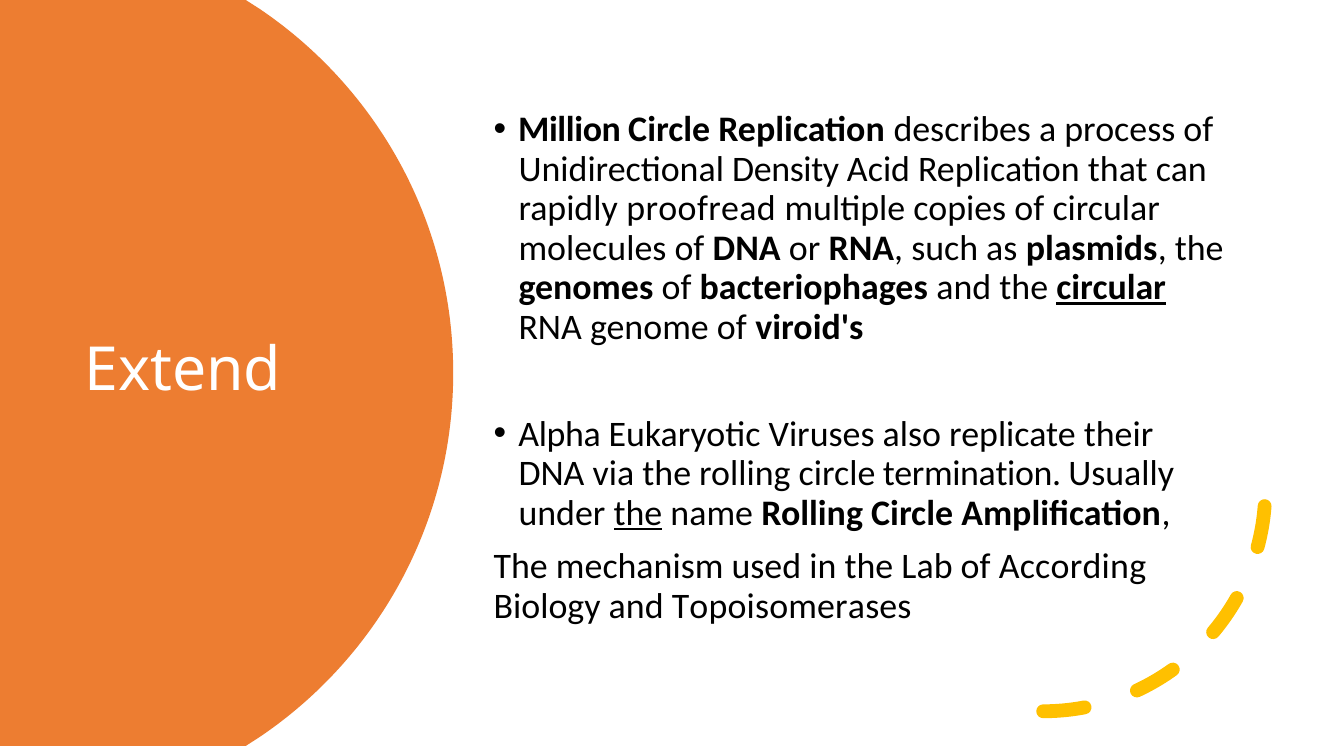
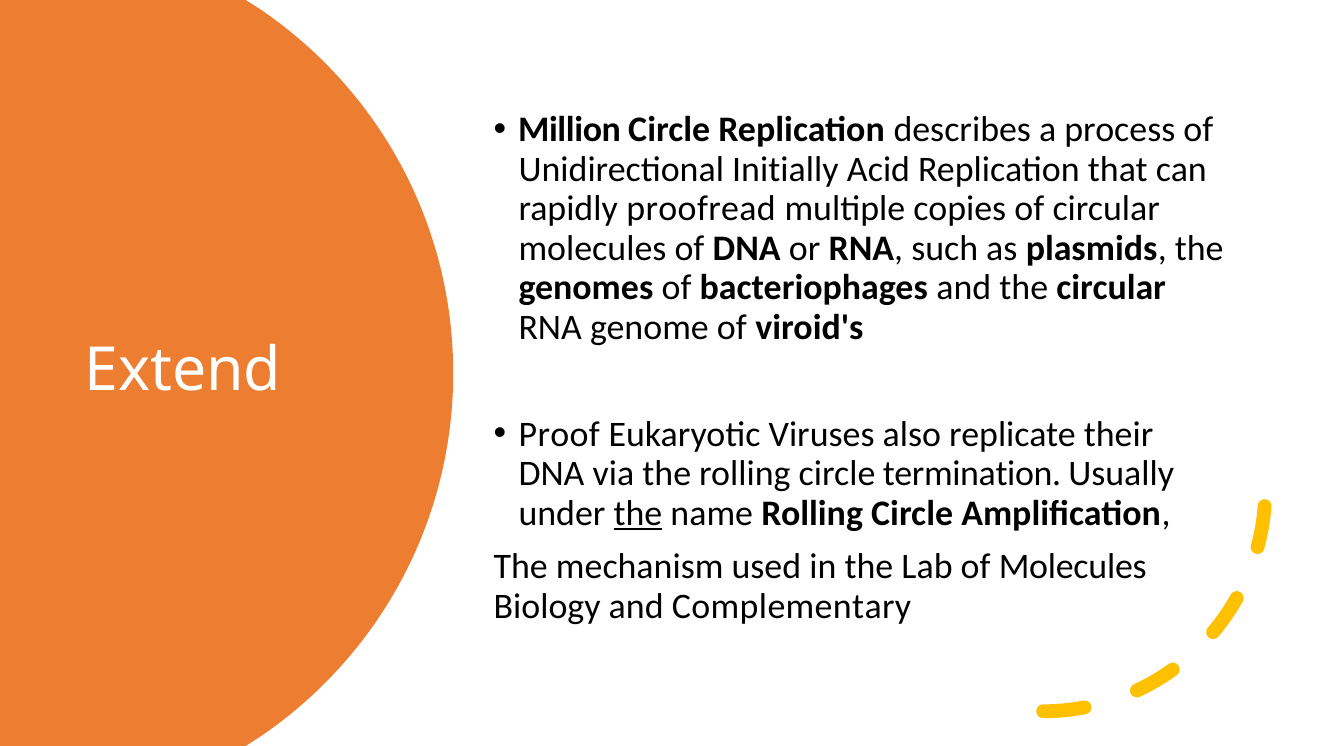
Density: Density -> Initially
circular at (1111, 288) underline: present -> none
Alpha: Alpha -> Proof
of According: According -> Molecules
Topoisomerases: Topoisomerases -> Complementary
